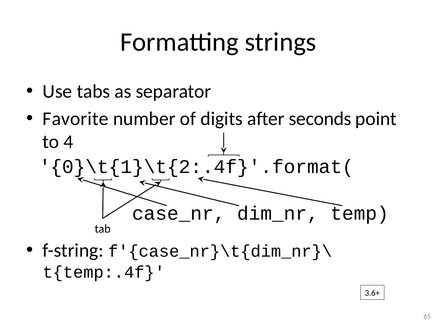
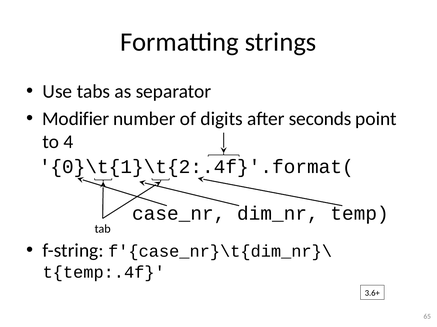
Favorite: Favorite -> Modifier
